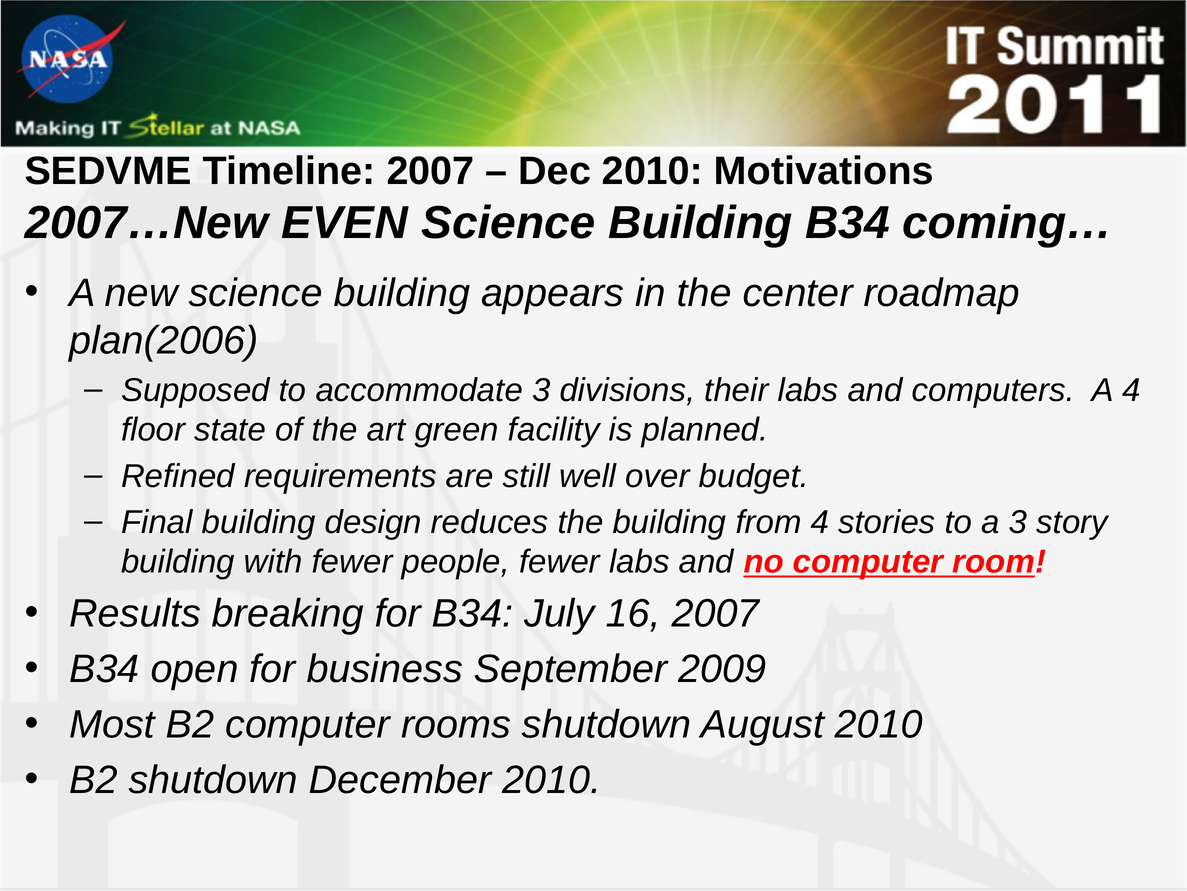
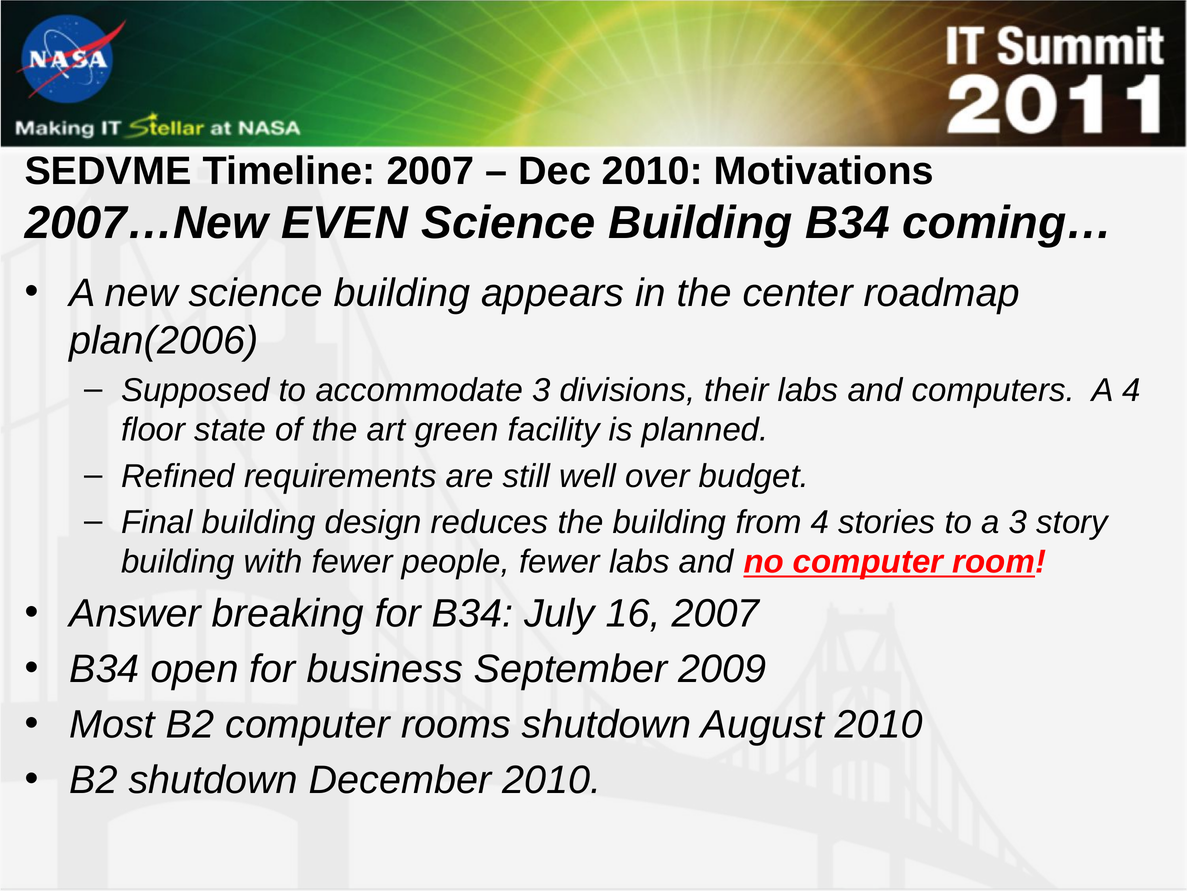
Results: Results -> Answer
